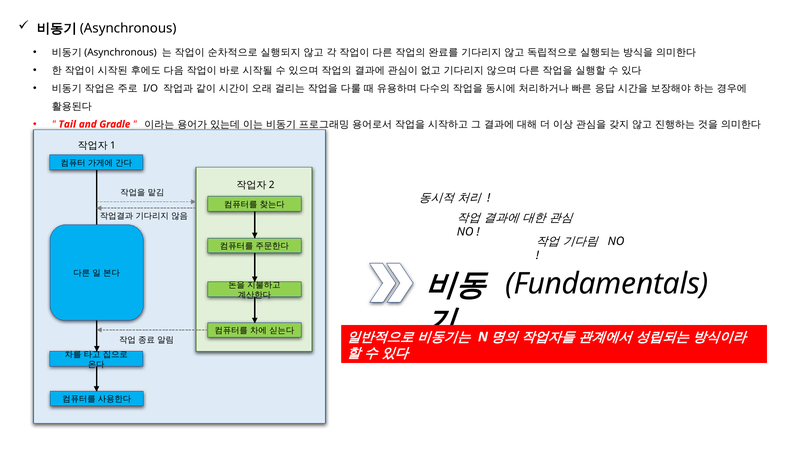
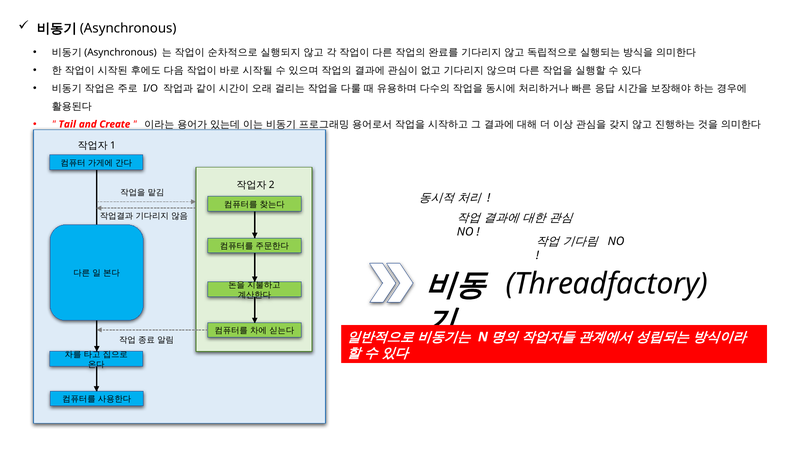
Gradle: Gradle -> Create
Fundamentals: Fundamentals -> Threadfactory
